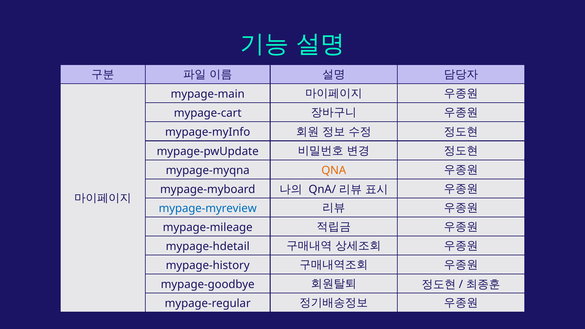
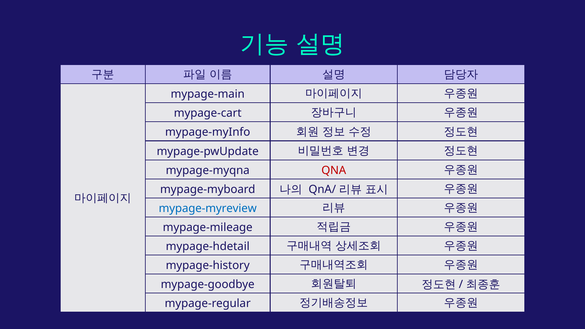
QNA colour: orange -> red
